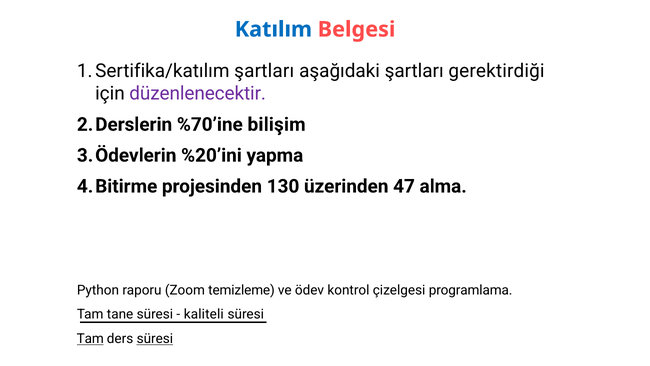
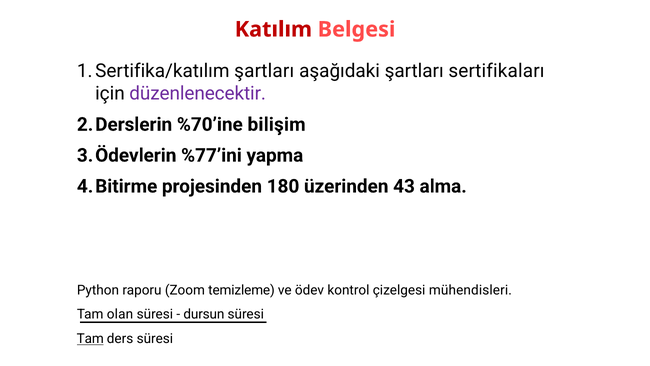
Katılım colour: blue -> red
gerektirdiği: gerektirdiği -> sertifikaları
%20’ini: %20’ini -> %77’ini
130: 130 -> 180
47: 47 -> 43
programlama: programlama -> mühendisleri
tane: tane -> olan
kaliteli: kaliteli -> dursun
süresi at (155, 339) underline: present -> none
